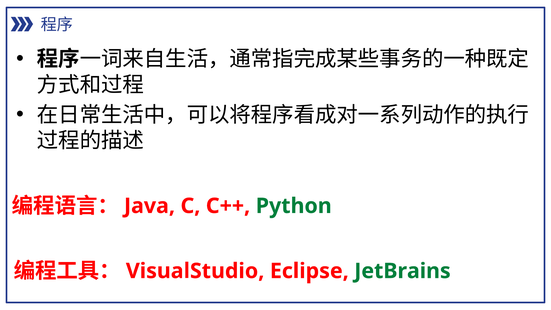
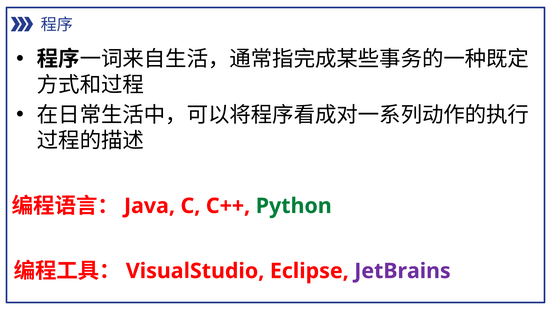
JetBrains colour: green -> purple
